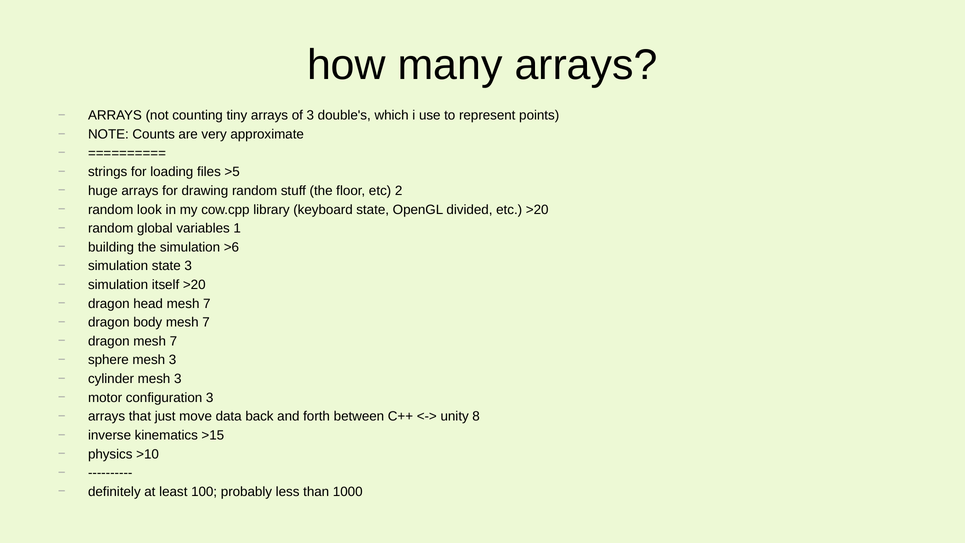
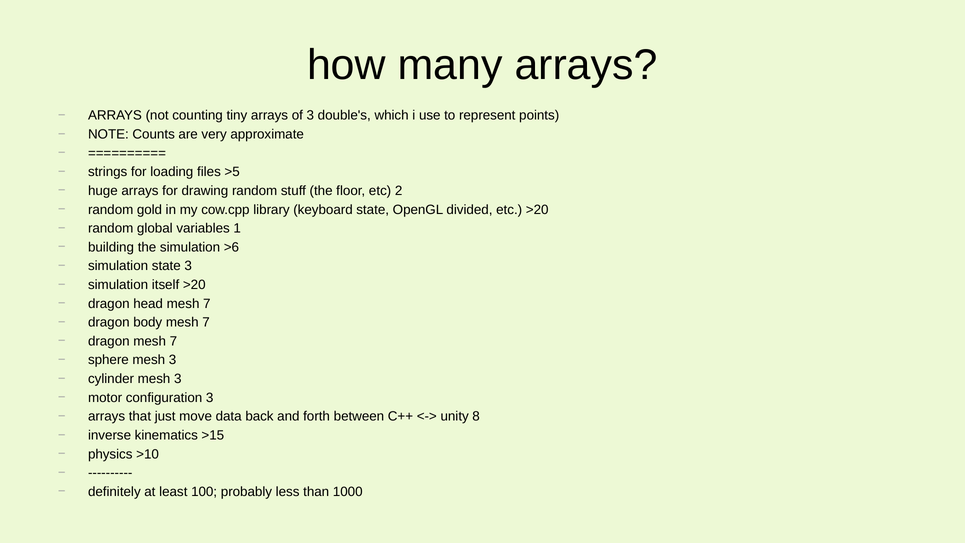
look: look -> gold
